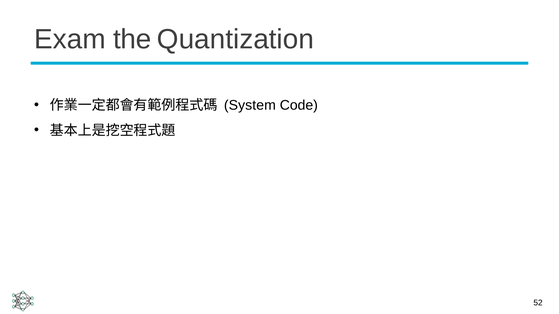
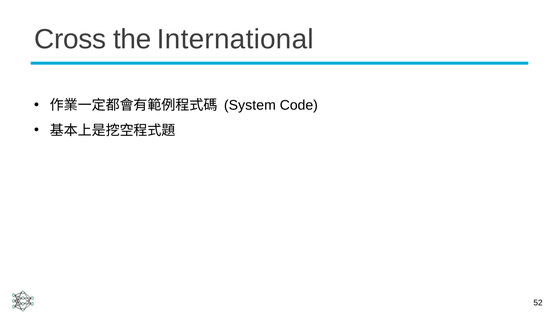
Exam: Exam -> Cross
Quantization: Quantization -> International
